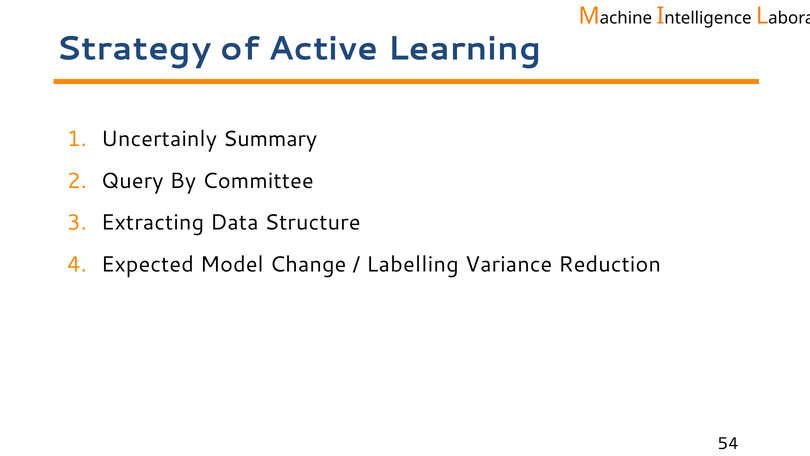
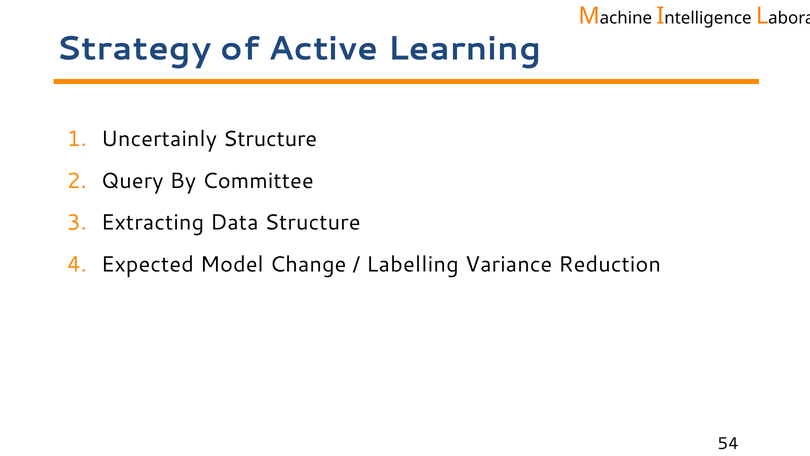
Uncertainly Summary: Summary -> Structure
